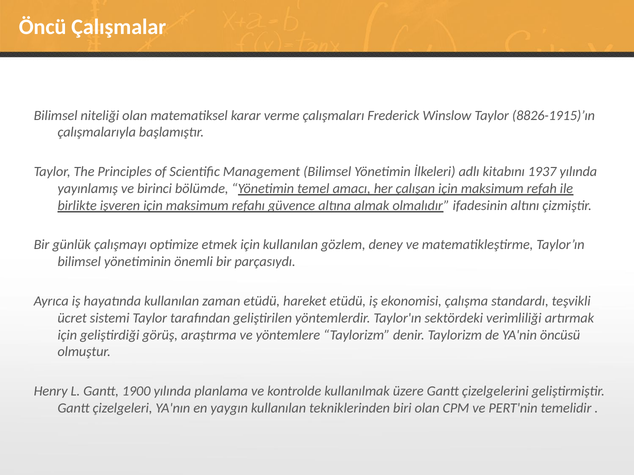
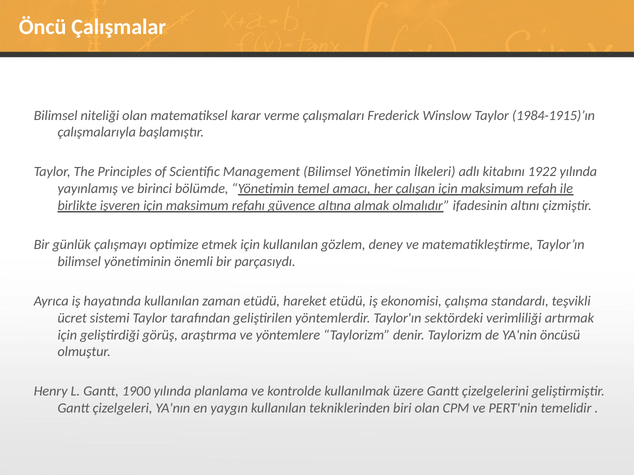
8826-1915)’ın: 8826-1915)’ın -> 1984-1915)’ın
1937: 1937 -> 1922
